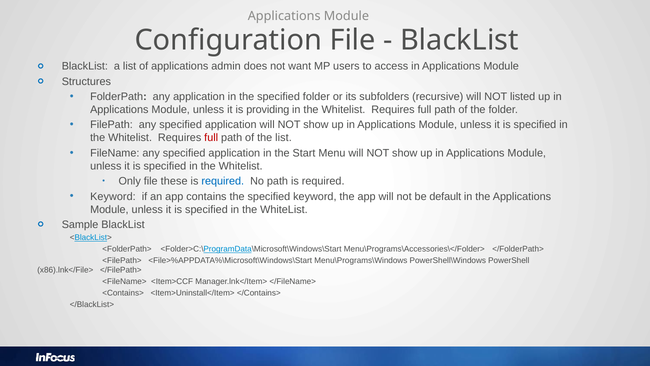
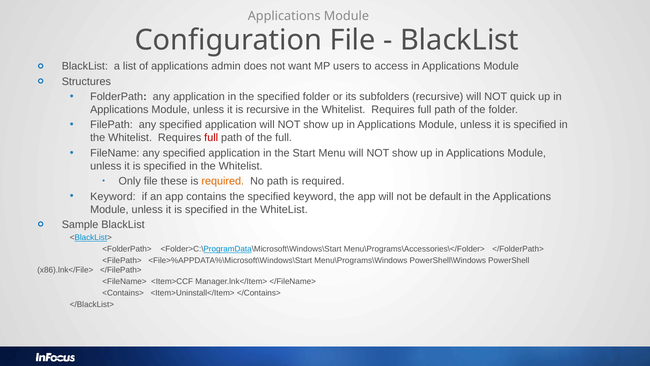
listed: listed -> quick
is providing: providing -> recursive
the list: list -> full
required at (223, 181) colour: blue -> orange
